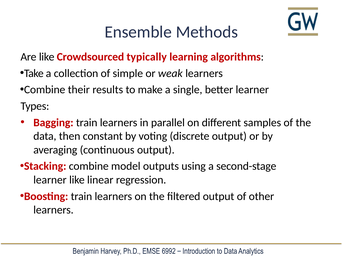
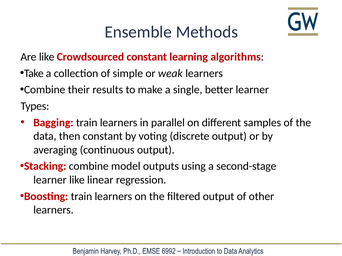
Crowdsourced typically: typically -> constant
